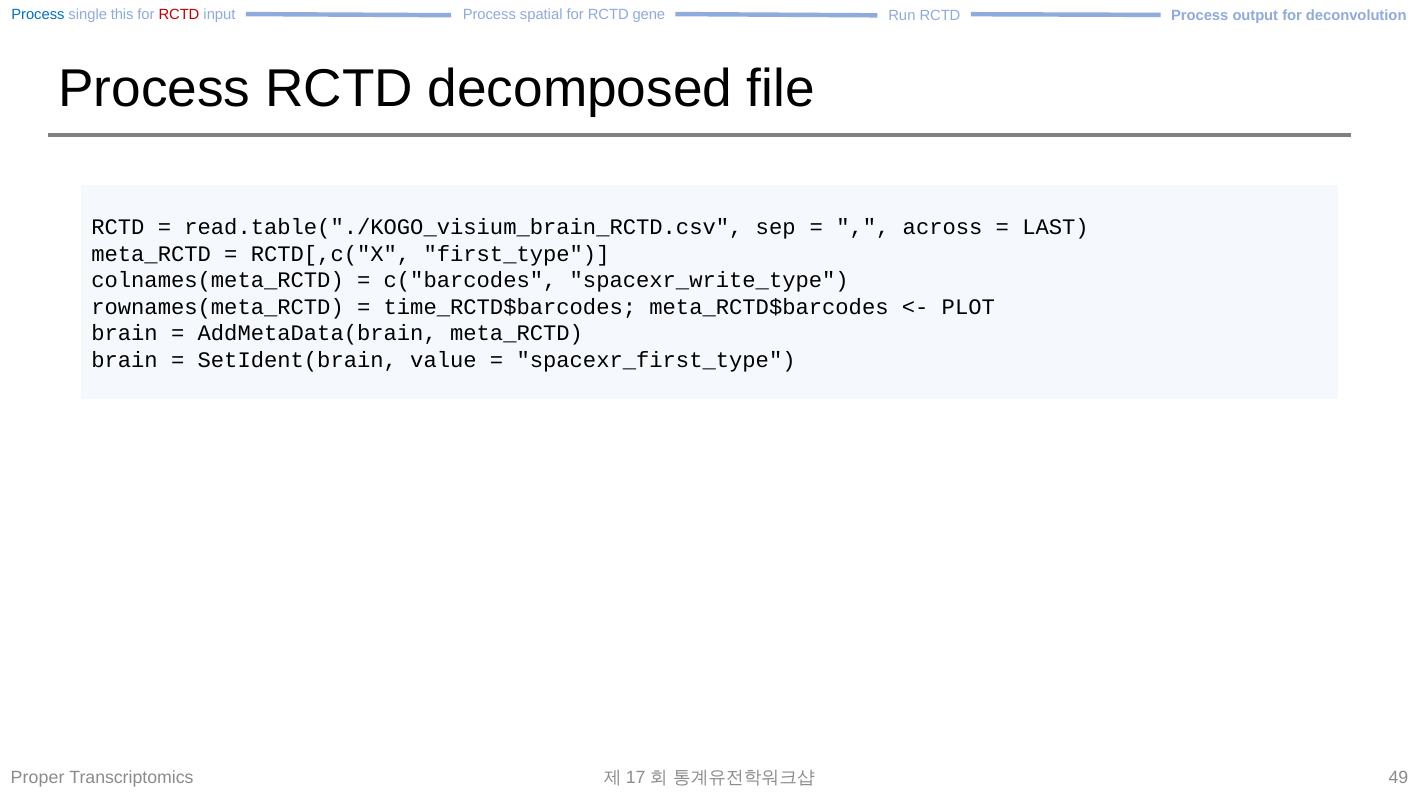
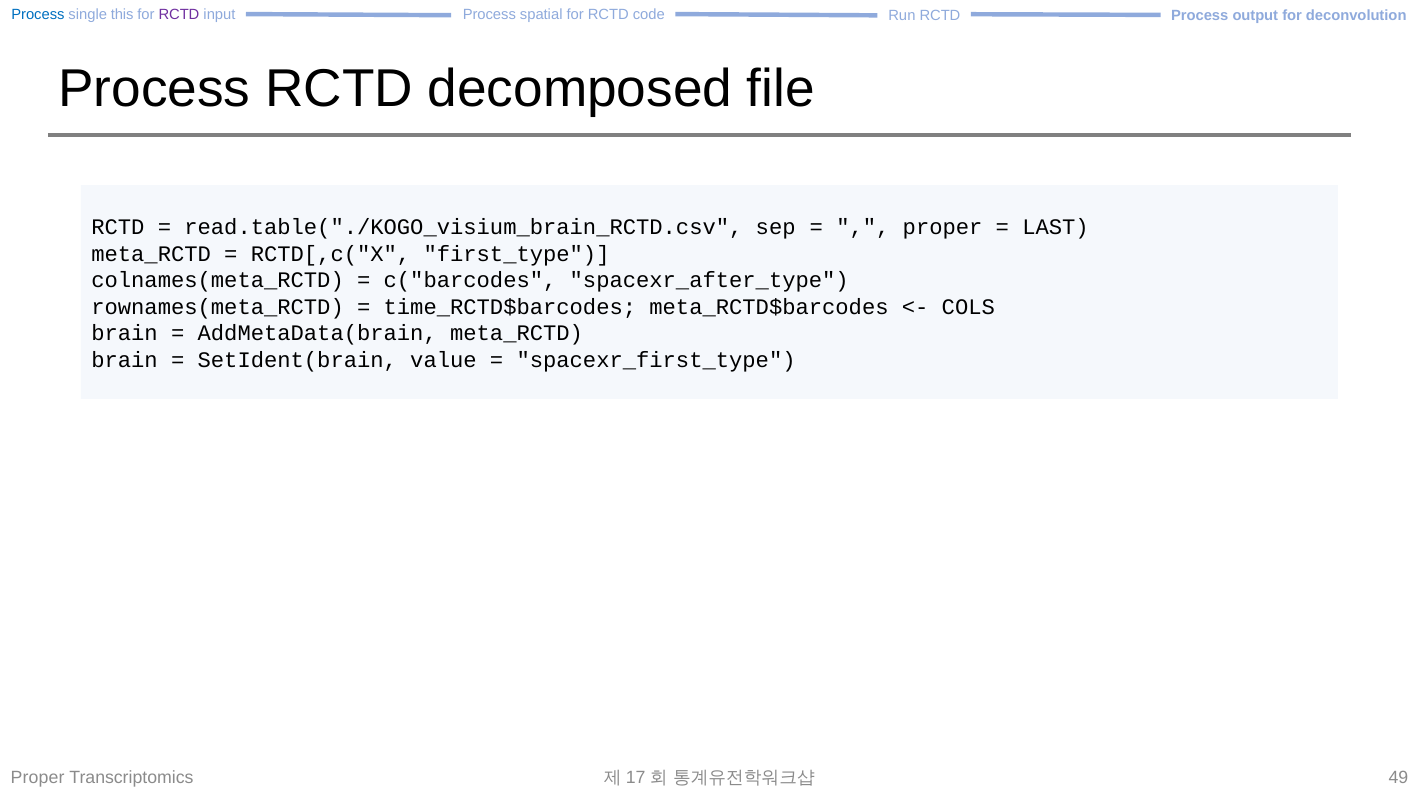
RCTD at (179, 15) colour: red -> purple
gene: gene -> code
across at (943, 227): across -> proper
spacexr_write_type: spacexr_write_type -> spacexr_after_type
PLOT: PLOT -> COLS
